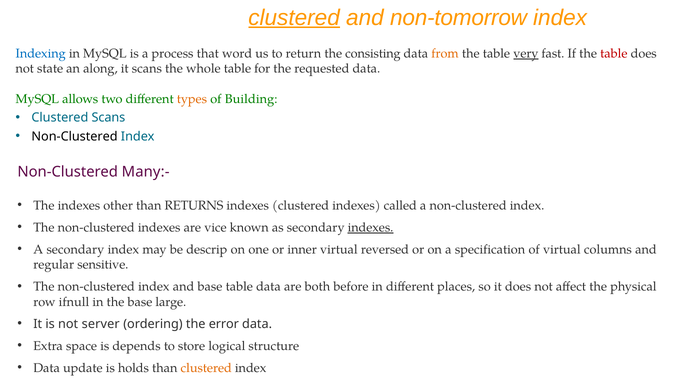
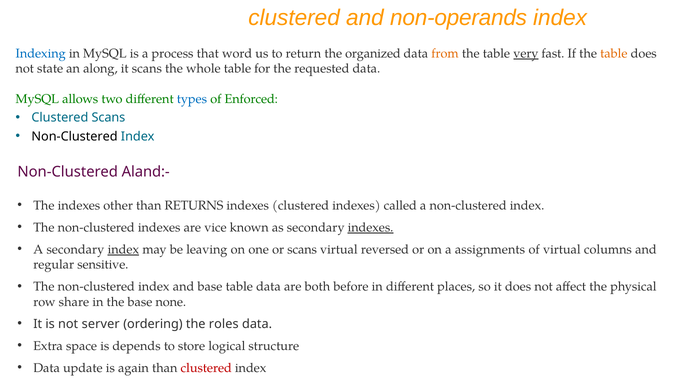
clustered at (294, 18) underline: present -> none
non-tomorrow: non-tomorrow -> non-operands
consisting: consisting -> organized
table at (614, 53) colour: red -> orange
types colour: orange -> blue
Building: Building -> Enforced
Many:-: Many:- -> Aland:-
index at (123, 249) underline: none -> present
descrip: descrip -> leaving
or inner: inner -> scans
specification: specification -> assignments
ifnull: ifnull -> share
large: large -> none
error: error -> roles
holds: holds -> again
clustered at (206, 368) colour: orange -> red
